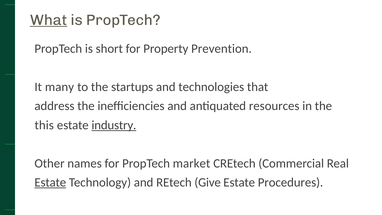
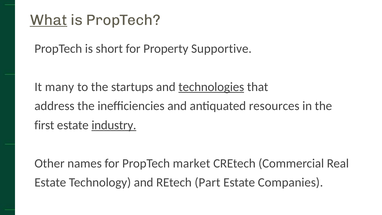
Prevention: Prevention -> Supportive
technologies underline: none -> present
this: this -> first
Estate at (50, 182) underline: present -> none
Give: Give -> Part
Procedures: Procedures -> Companies
